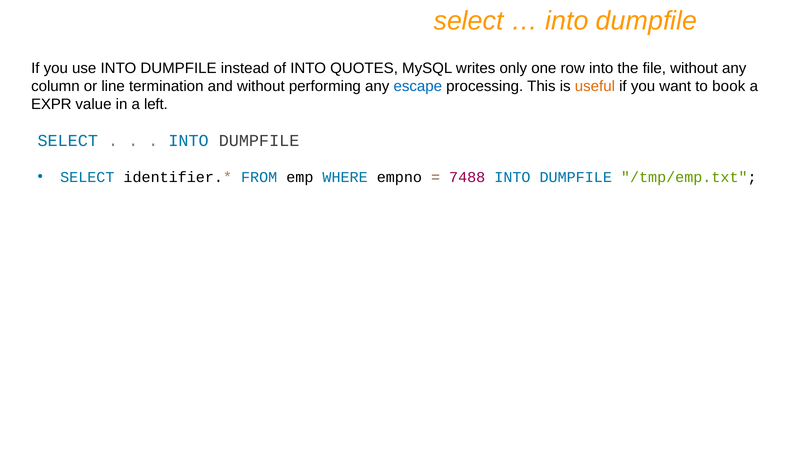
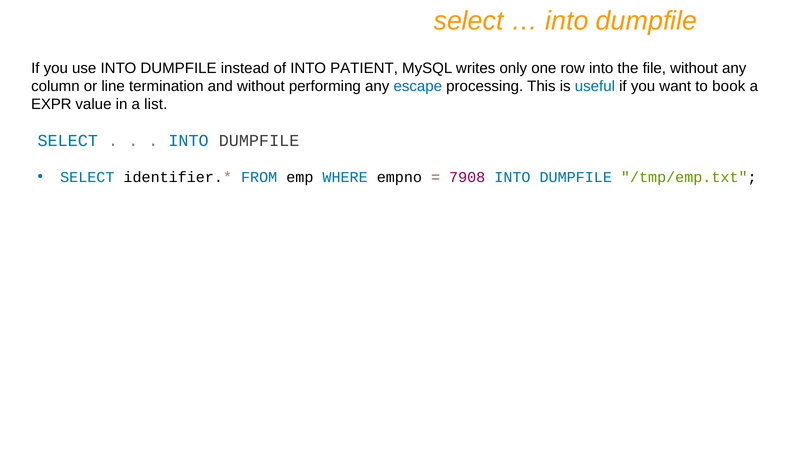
QUOTES: QUOTES -> PATIENT
useful colour: orange -> blue
left: left -> list
7488: 7488 -> 7908
